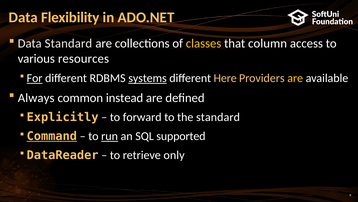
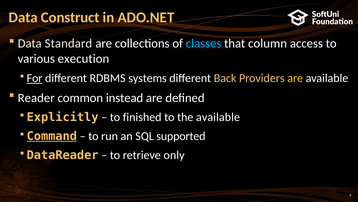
Flexibility: Flexibility -> Construct
classes colour: yellow -> light blue
resources: resources -> execution
systems underline: present -> none
Here: Here -> Back
Always: Always -> Reader
forward: forward -> finished
the standard: standard -> available
run underline: present -> none
